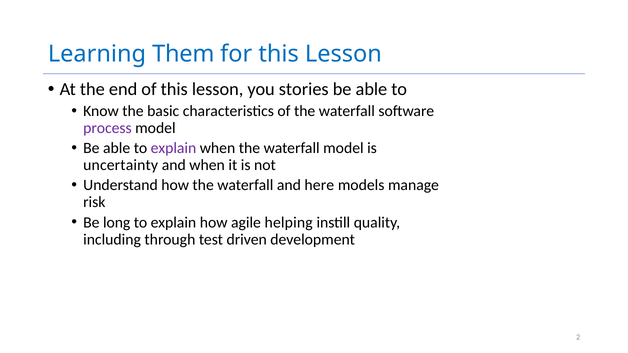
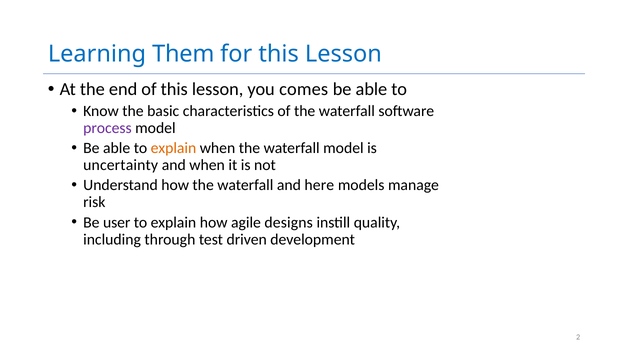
stories: stories -> comes
explain at (173, 148) colour: purple -> orange
long: long -> user
helping: helping -> designs
